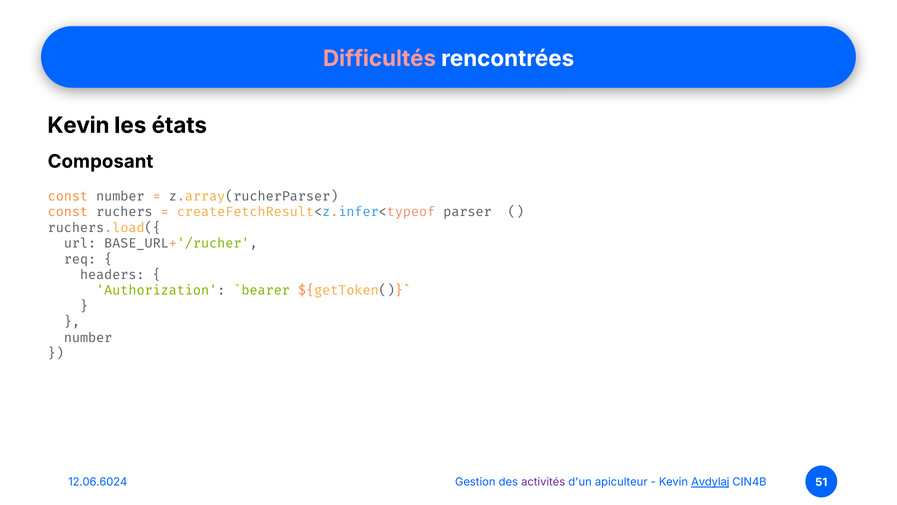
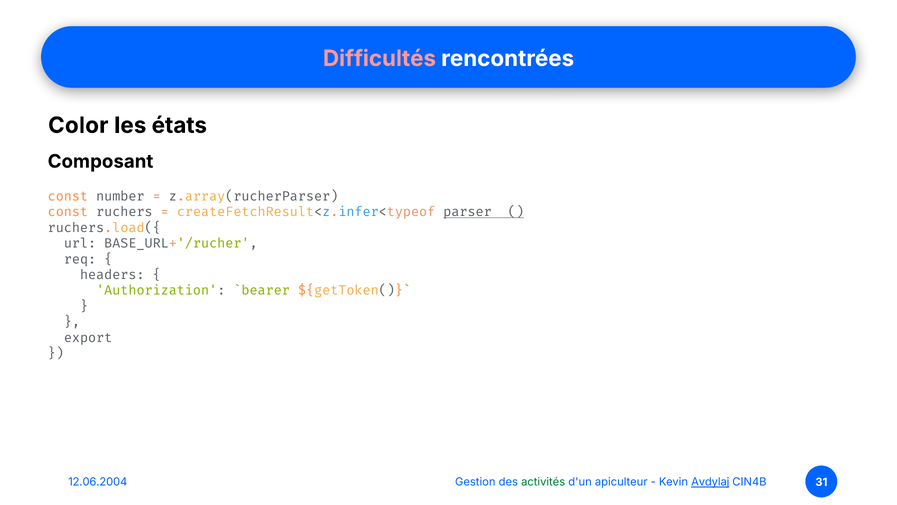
Kevin at (78, 125): Kevin -> Color
parser>>( underline: none -> present
number at (88, 337): number -> export
12.06.6024: 12.06.6024 -> 12.06.2004
activités colour: purple -> green
51: 51 -> 31
